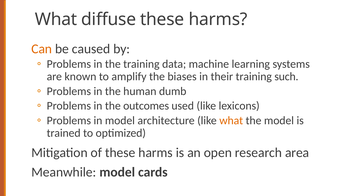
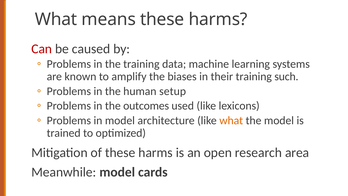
diffuse: diffuse -> means
Can colour: orange -> red
dumb: dumb -> setup
